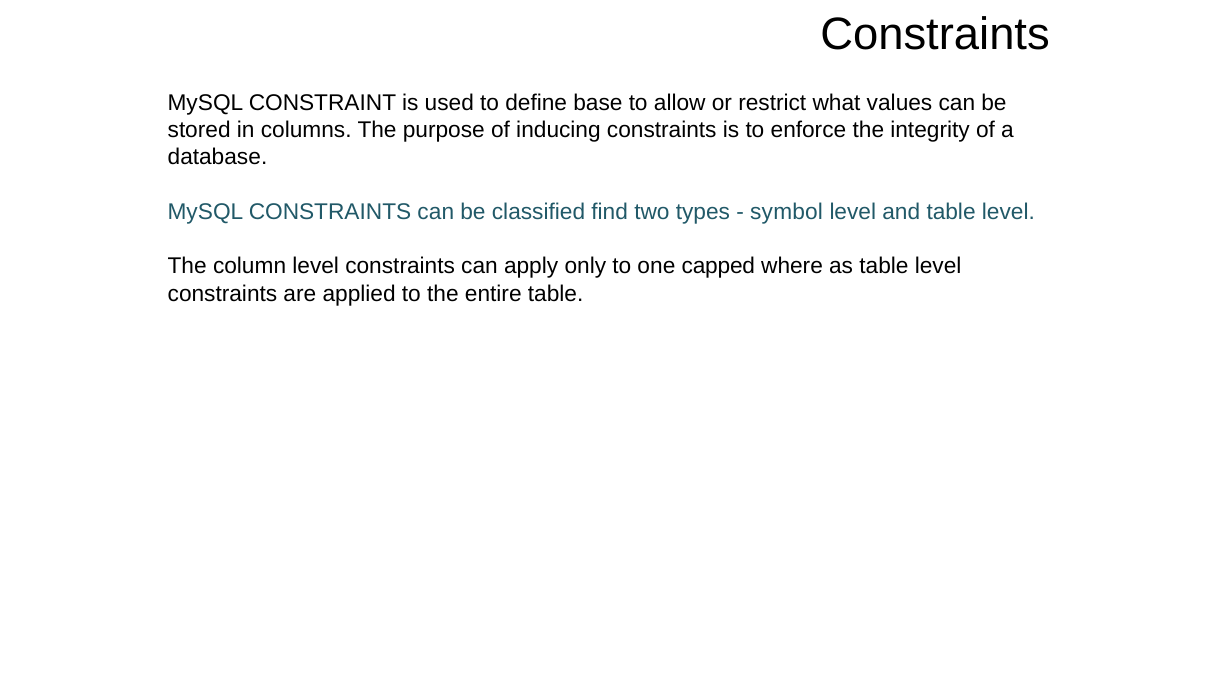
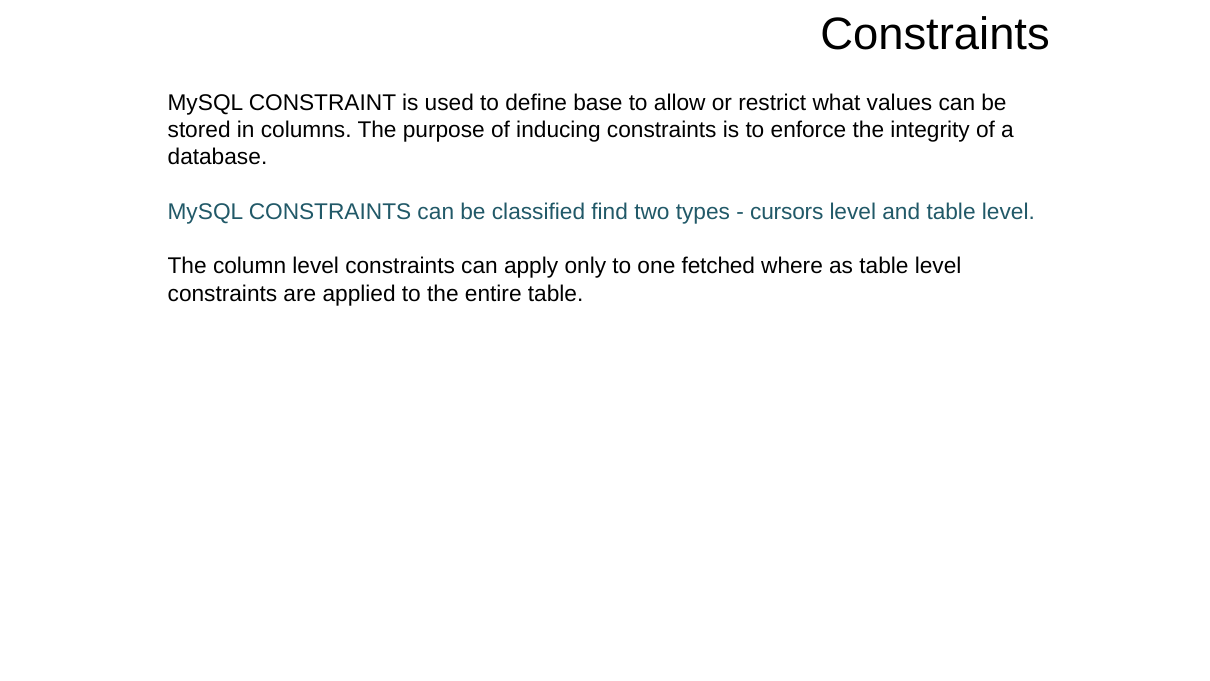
symbol: symbol -> cursors
capped: capped -> fetched
